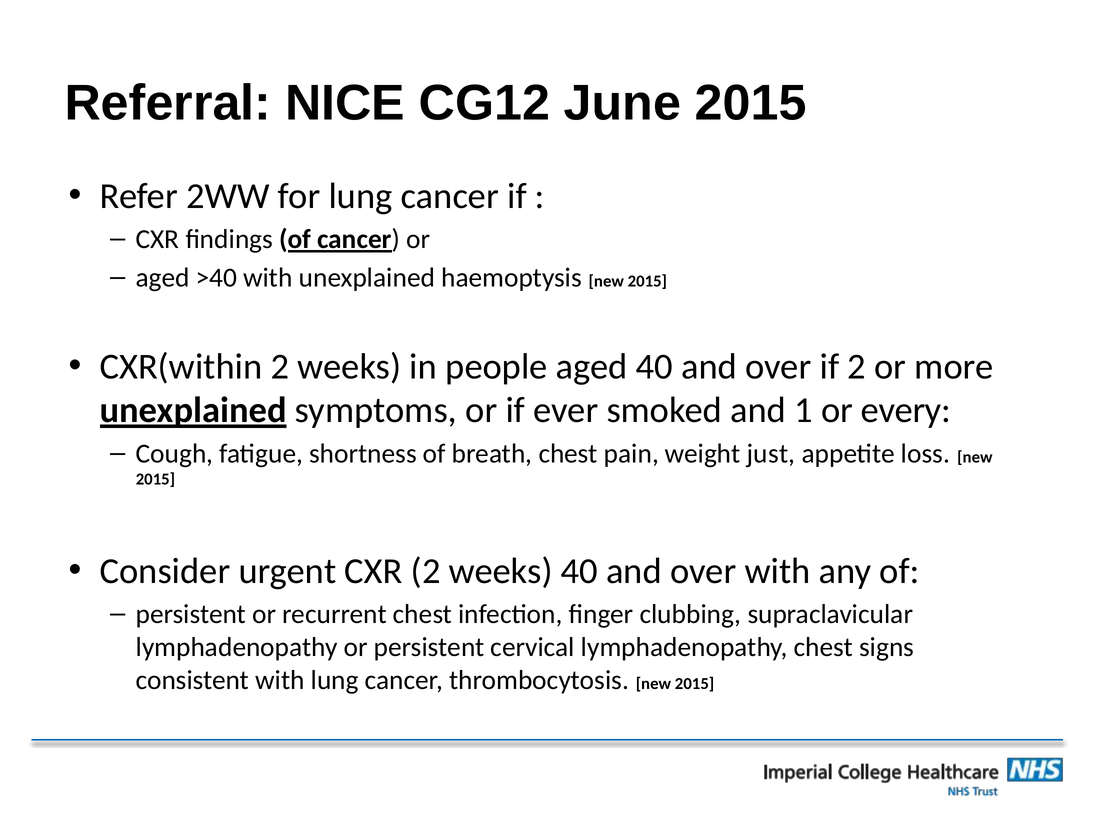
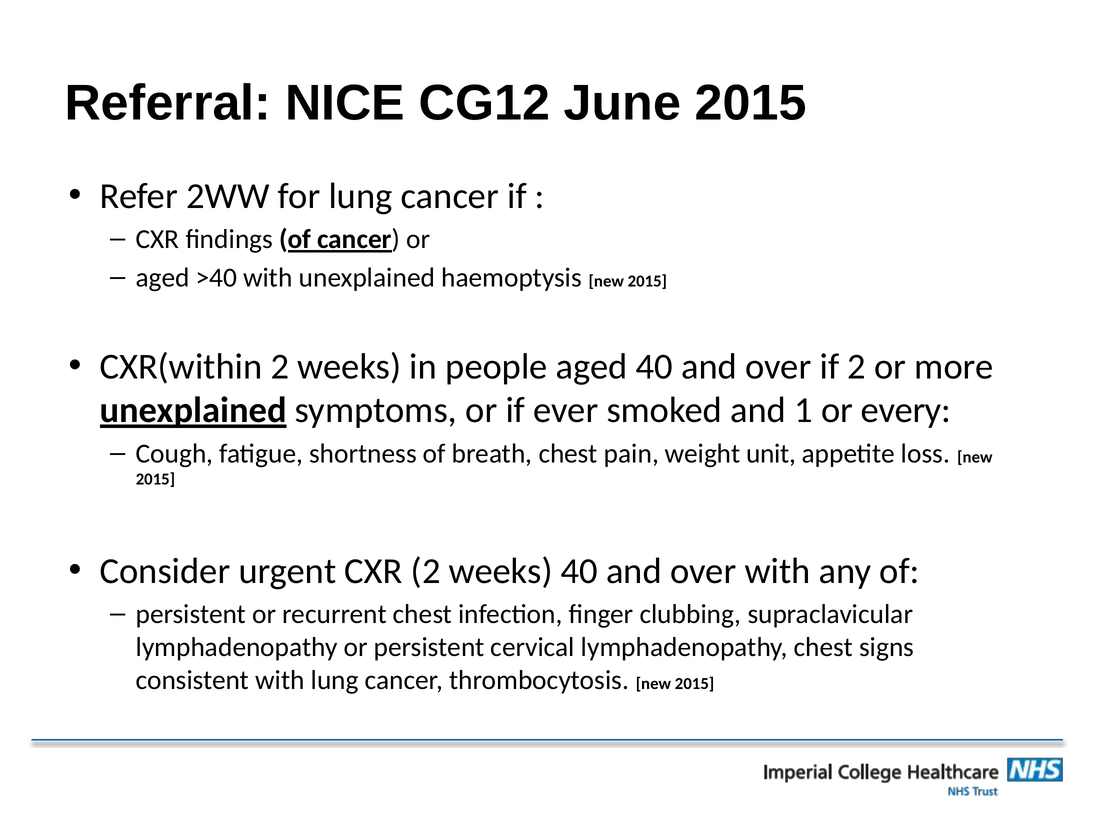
just: just -> unit
